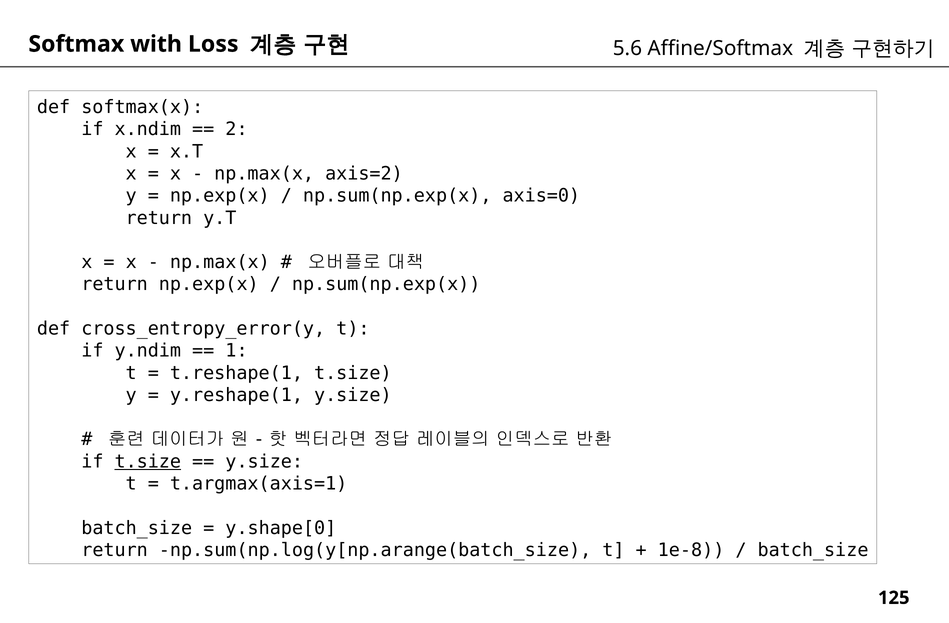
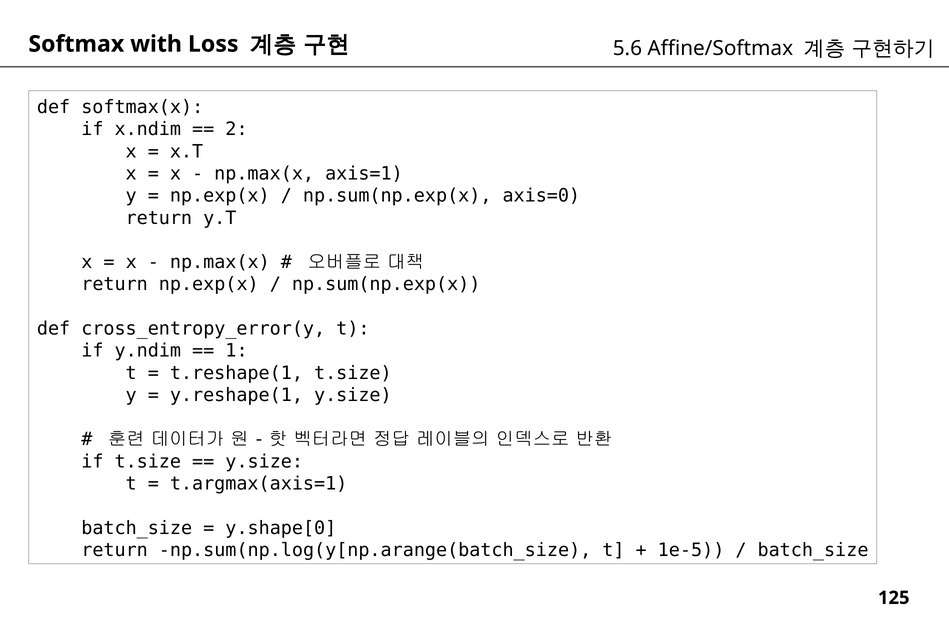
axis=2: axis=2 -> axis=1
t.size at (148, 462) underline: present -> none
1e-8: 1e-8 -> 1e-5
